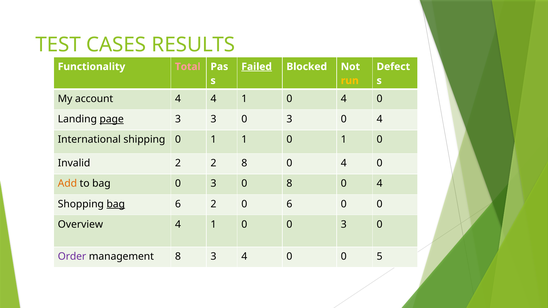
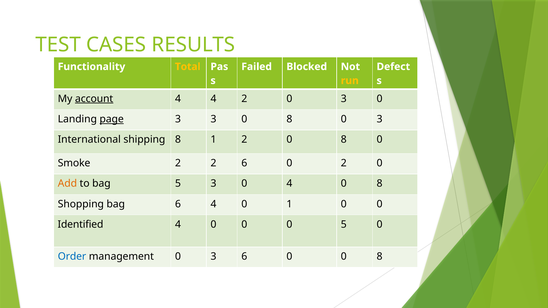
Total colour: pink -> yellow
Failed underline: present -> none
account underline: none -> present
4 4 1: 1 -> 2
4 at (344, 99): 4 -> 3
3 0 3: 3 -> 8
4 at (380, 119): 4 -> 3
shipping 0: 0 -> 8
1 1: 1 -> 2
1 at (344, 140): 1 -> 8
Invalid: Invalid -> Smoke
2 8: 8 -> 6
4 at (344, 163): 4 -> 2
bag 0: 0 -> 5
0 8: 8 -> 4
4 at (380, 184): 4 -> 8
bag at (116, 204) underline: present -> none
6 2: 2 -> 4
0 6: 6 -> 1
Overview: Overview -> Identified
1 at (213, 225): 1 -> 0
0 0 3: 3 -> 5
Order colour: purple -> blue
management 8: 8 -> 0
3 4: 4 -> 6
0 0 5: 5 -> 8
